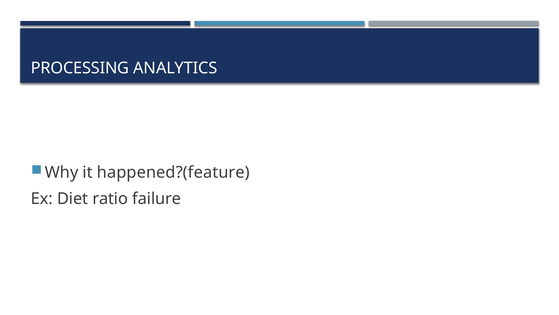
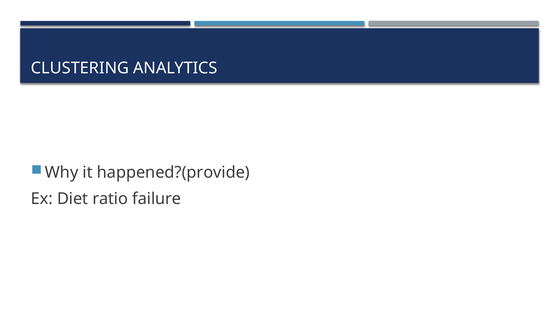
PROCESSING: PROCESSING -> CLUSTERING
happened?(feature: happened?(feature -> happened?(provide
